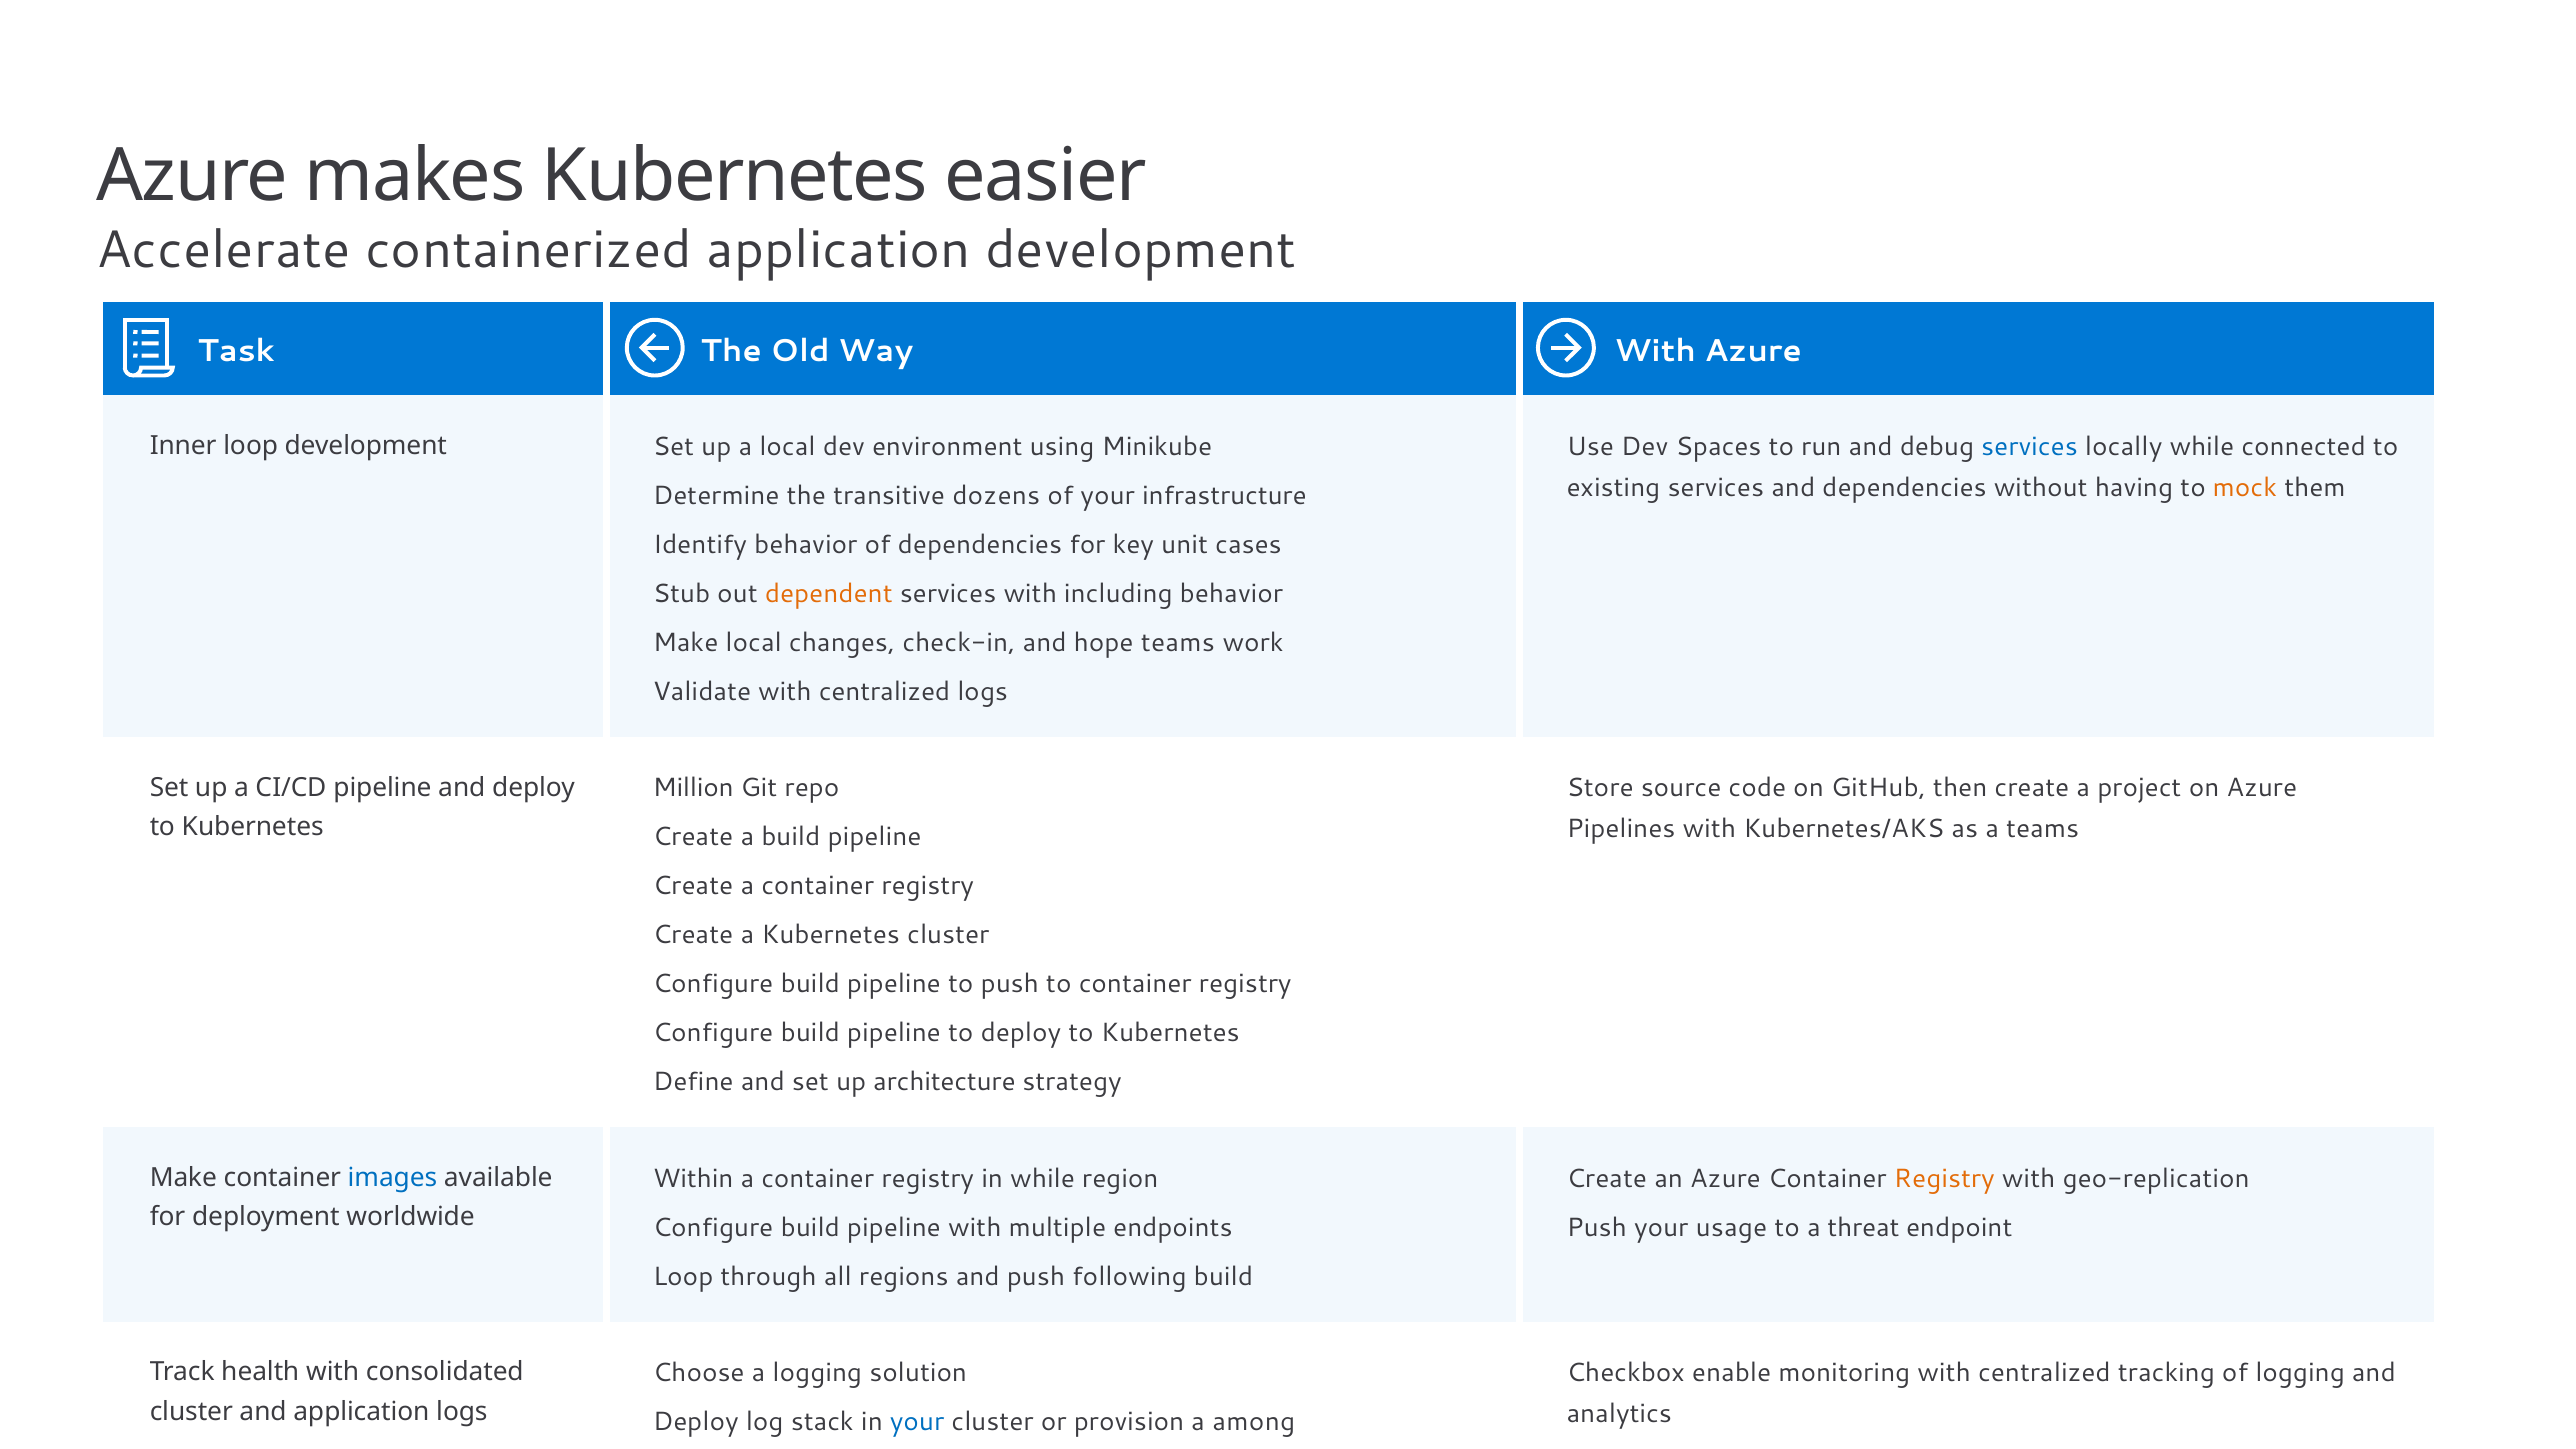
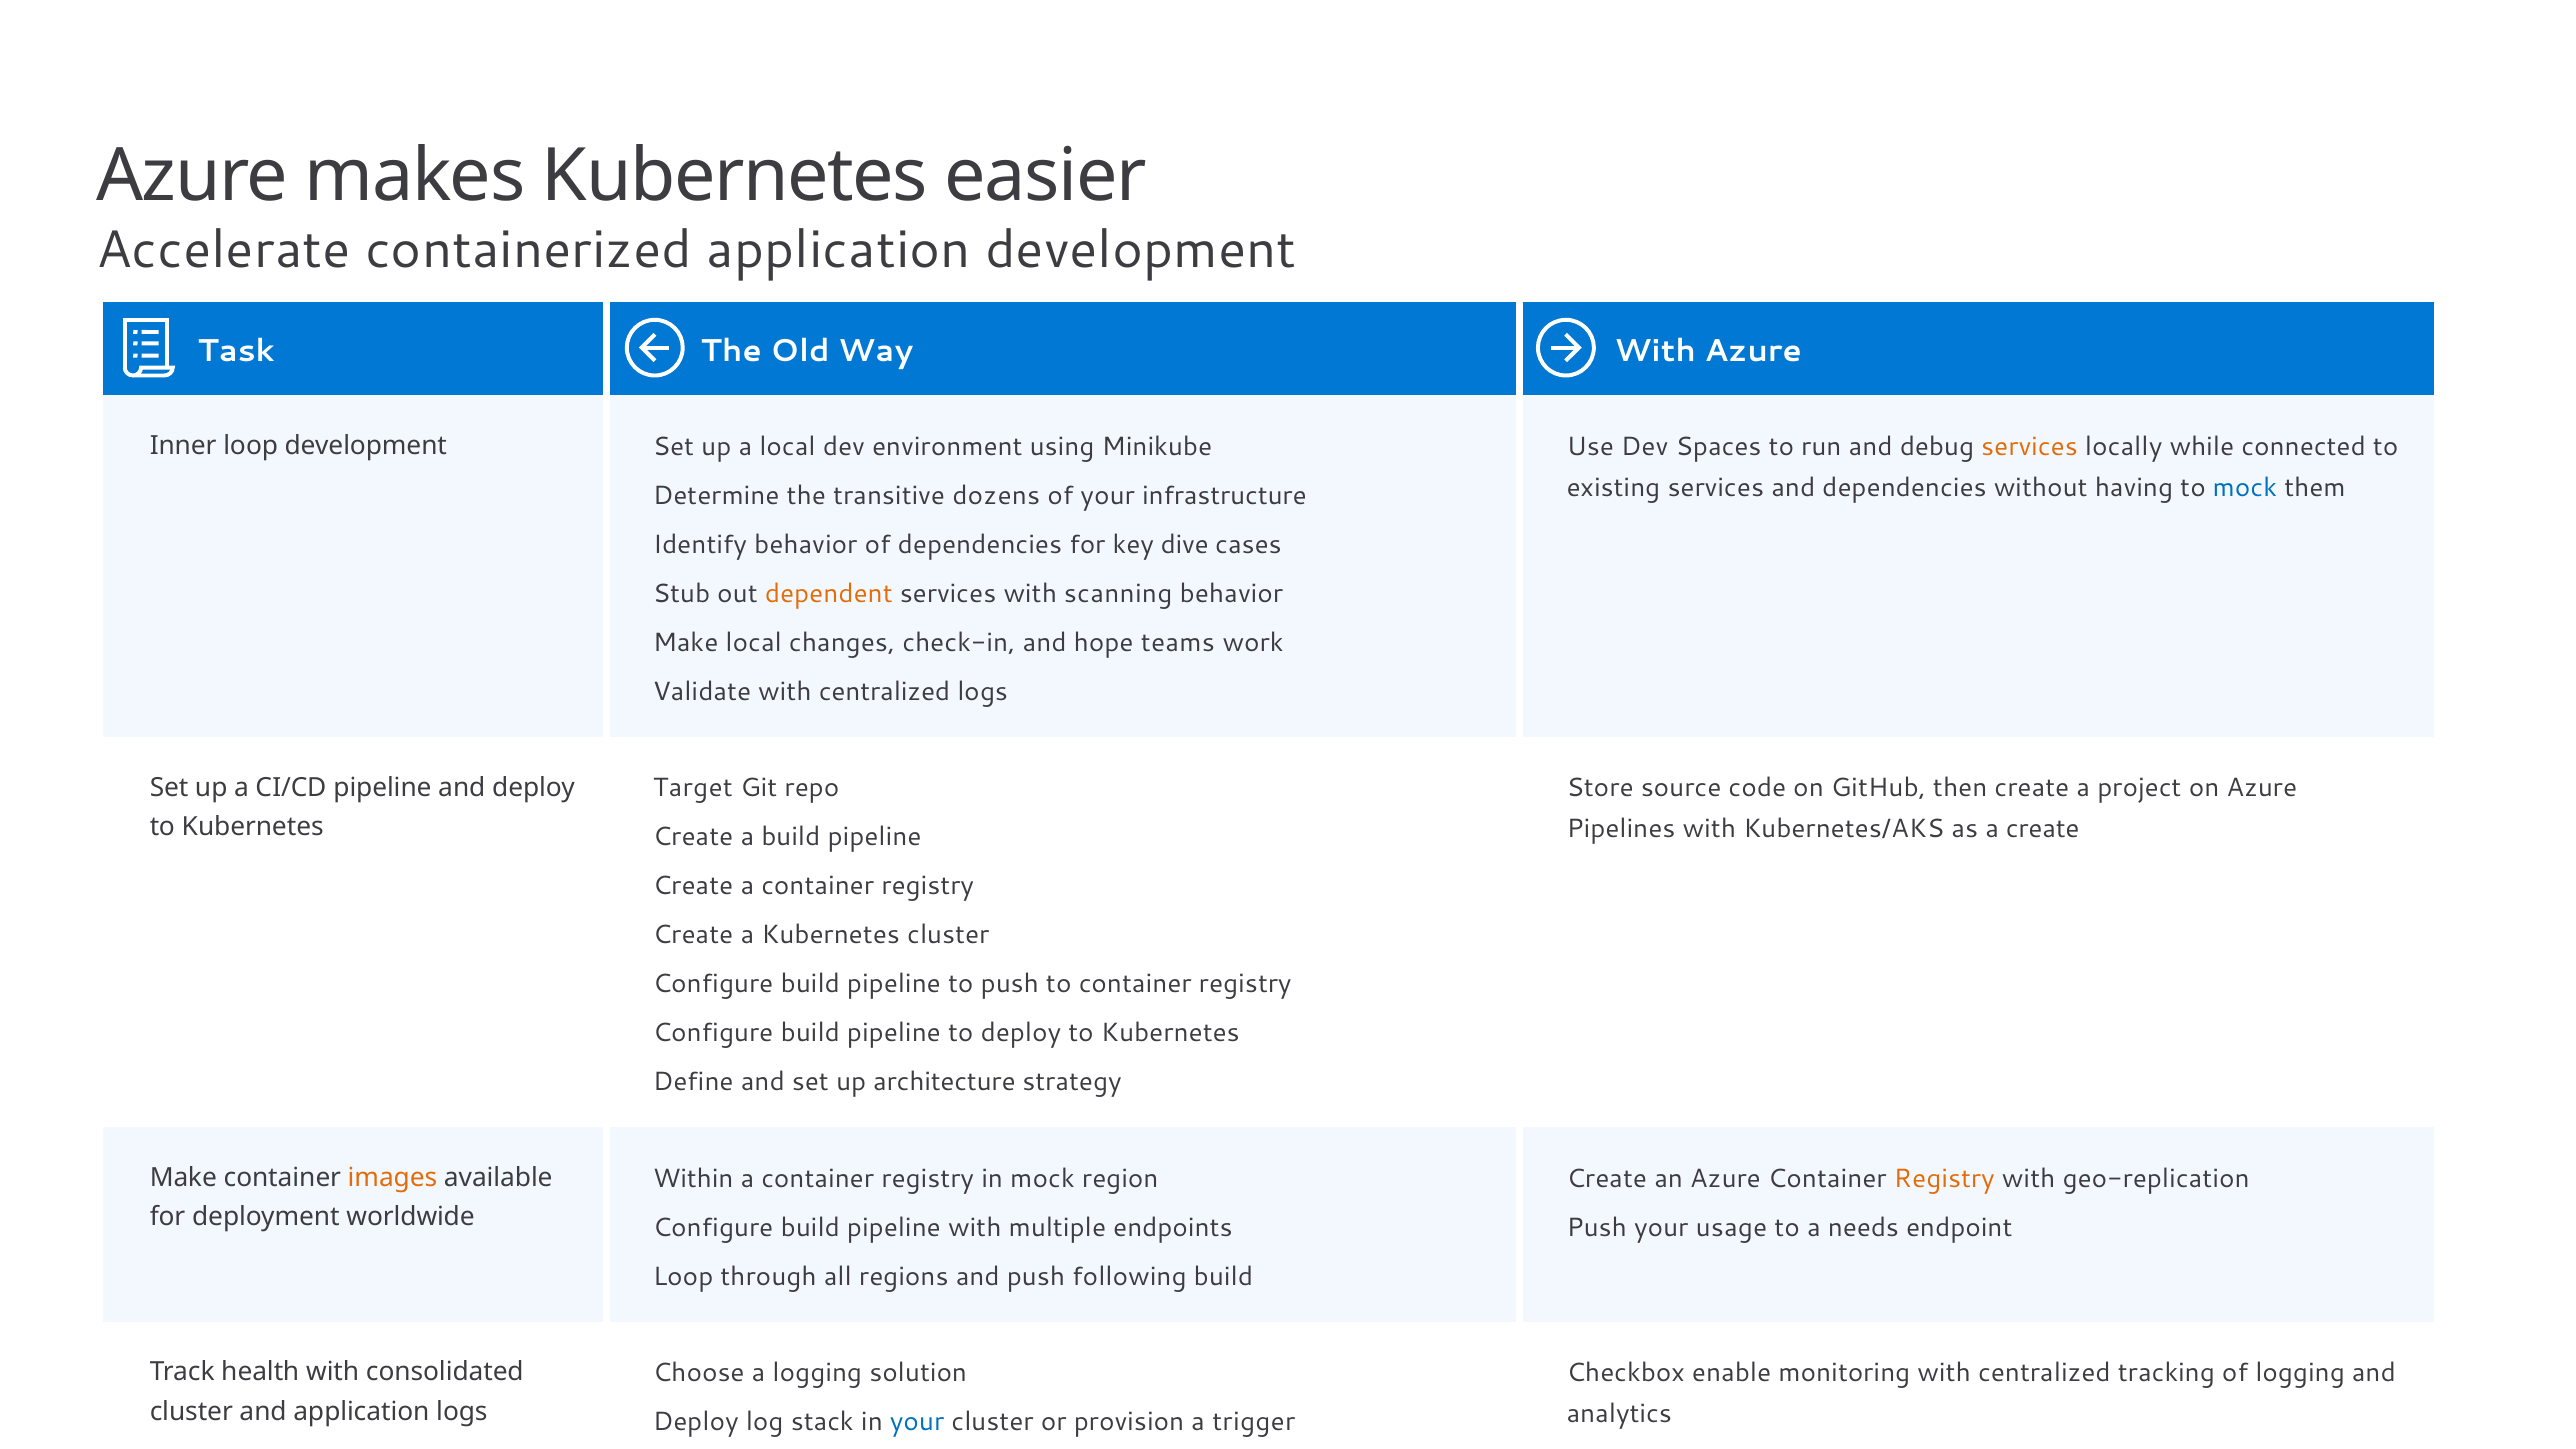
services at (2030, 447) colour: blue -> orange
mock at (2245, 488) colour: orange -> blue
unit: unit -> dive
including: including -> scanning
Million: Million -> Target
a teams: teams -> create
in while: while -> mock
images colour: blue -> orange
threat: threat -> needs
among: among -> trigger
